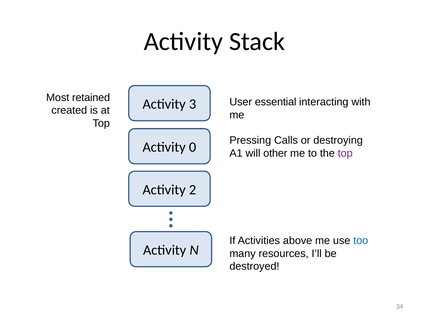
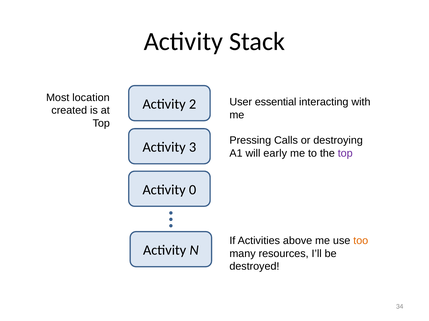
retained: retained -> location
3: 3 -> 2
0: 0 -> 3
other: other -> early
2: 2 -> 0
too colour: blue -> orange
